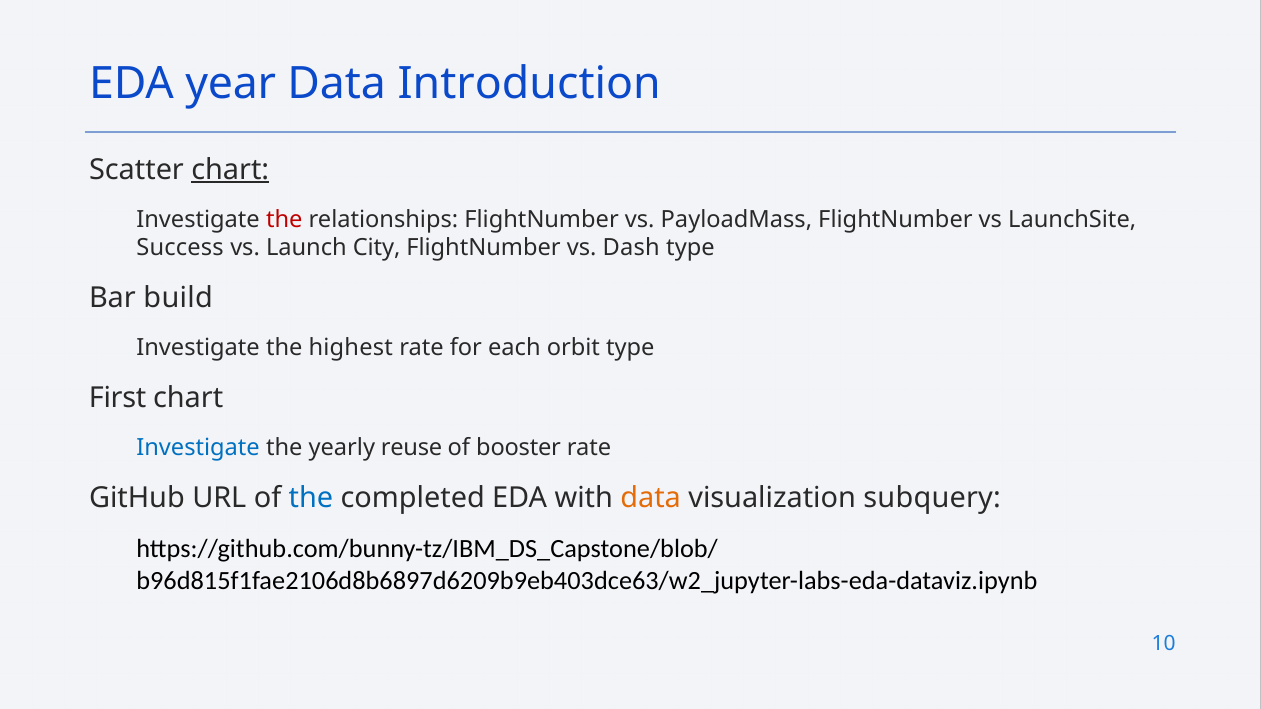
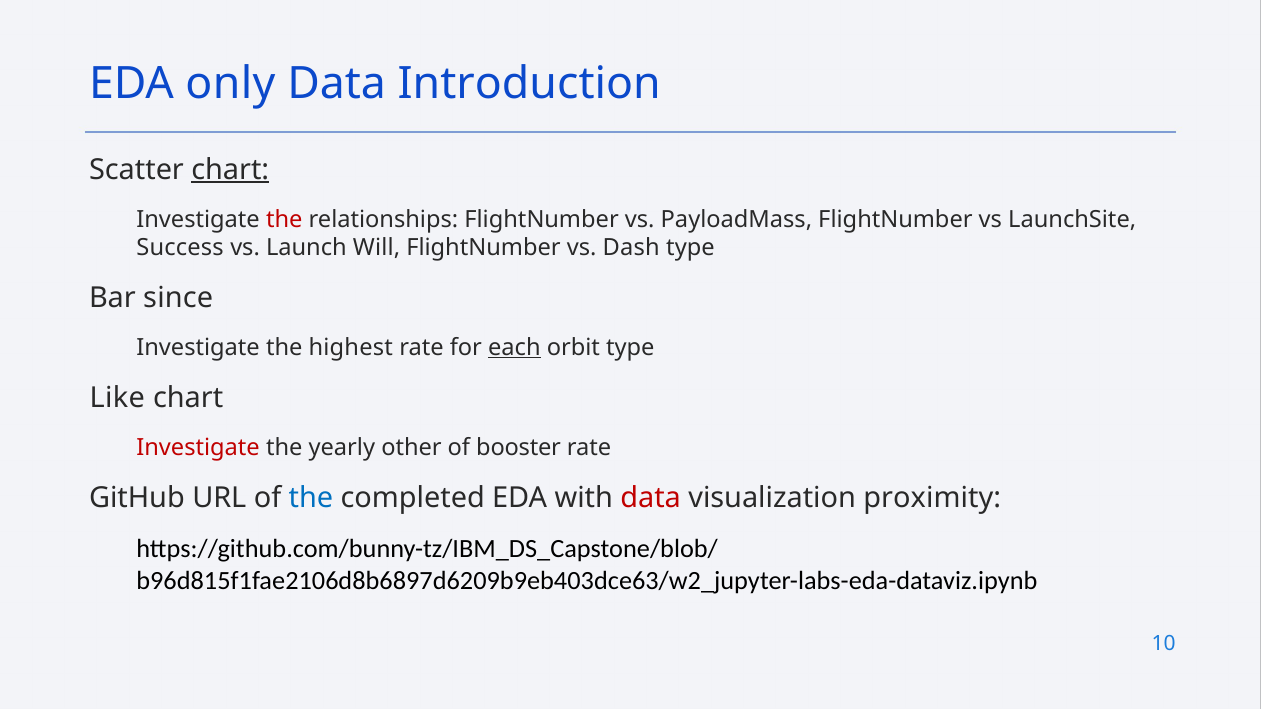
year: year -> only
City: City -> Will
build: build -> since
each underline: none -> present
First: First -> Like
Investigate at (198, 447) colour: blue -> red
reuse: reuse -> other
data at (651, 498) colour: orange -> red
subquery: subquery -> proximity
